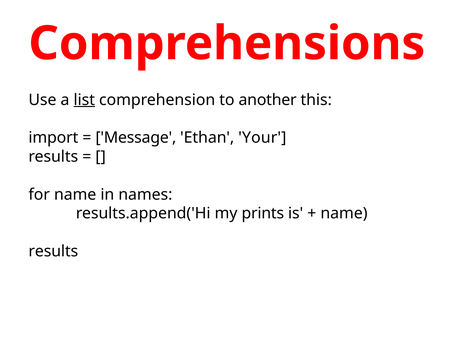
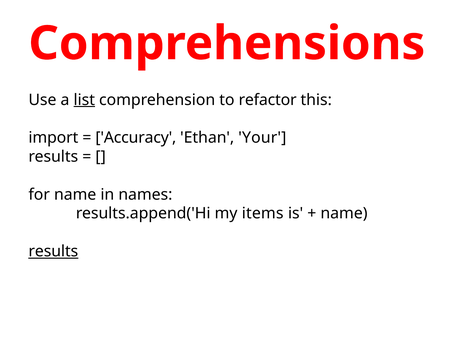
another: another -> refactor
Message: Message -> Accuracy
prints: prints -> items
results at (53, 252) underline: none -> present
